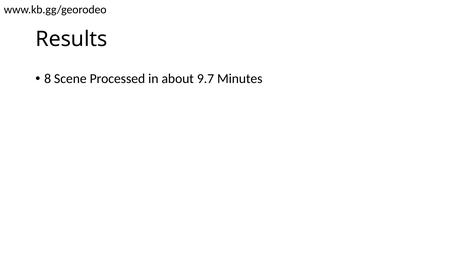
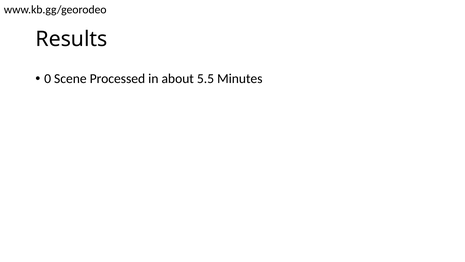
8: 8 -> 0
9.7: 9.7 -> 5.5
